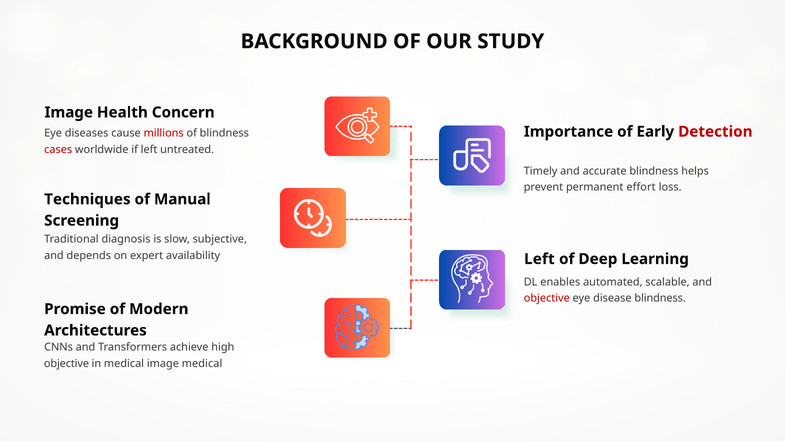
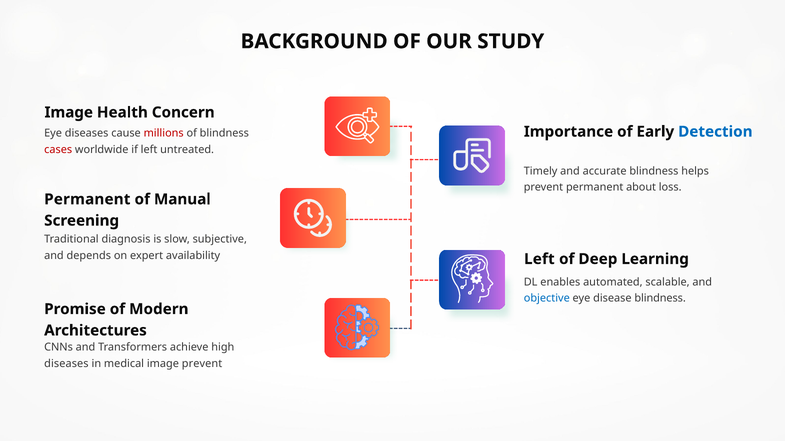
Detection colour: red -> blue
effort: effort -> about
Techniques at (87, 200): Techniques -> Permanent
objective at (547, 299) colour: red -> blue
objective at (66, 364): objective -> diseases
image medical: medical -> prevent
